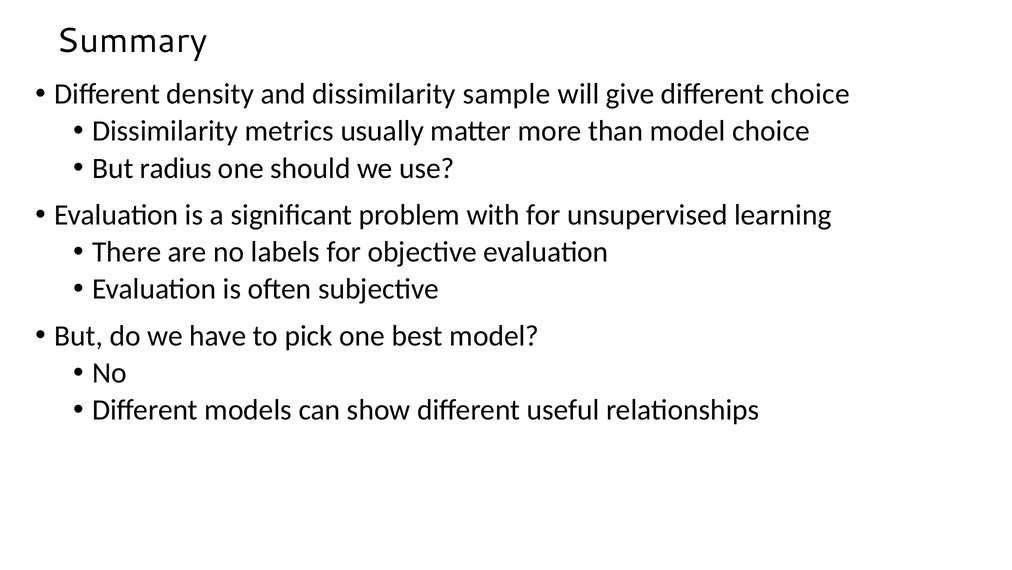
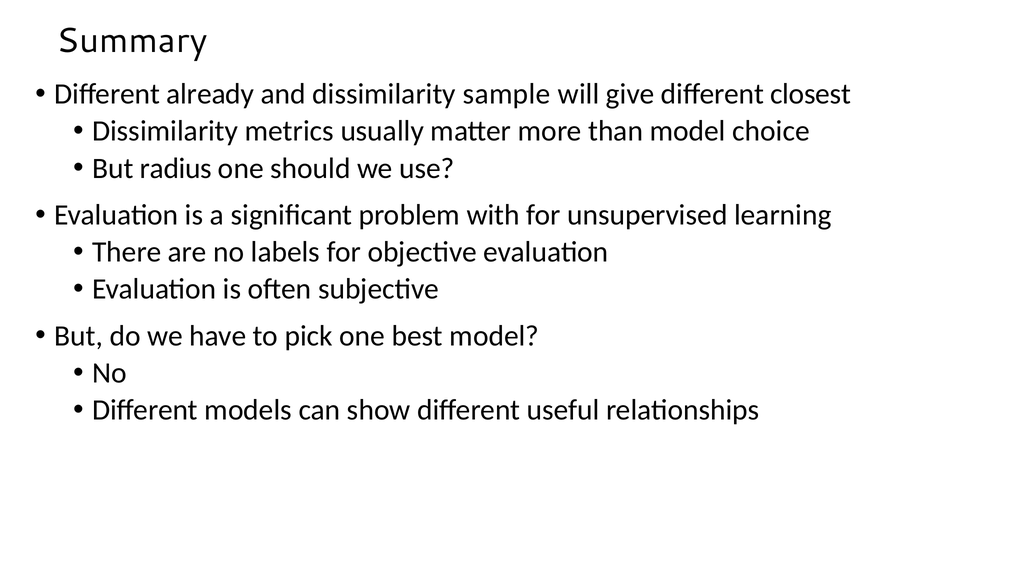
density: density -> already
different choice: choice -> closest
